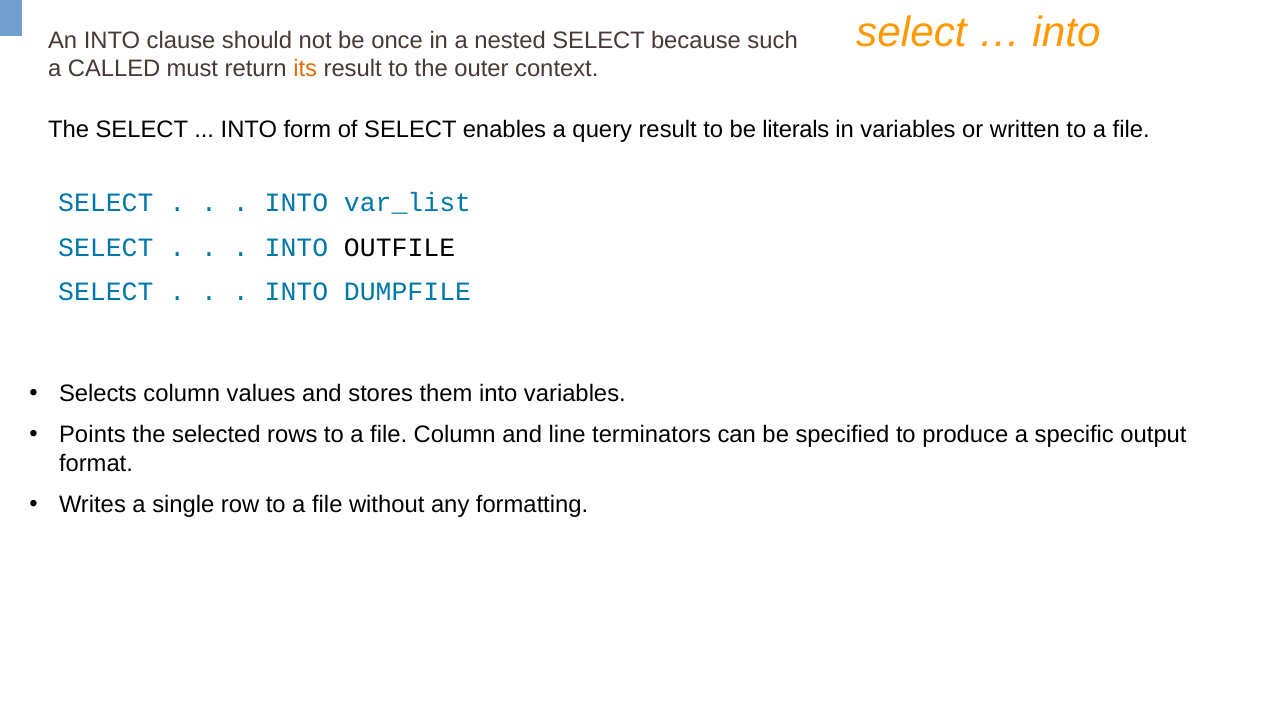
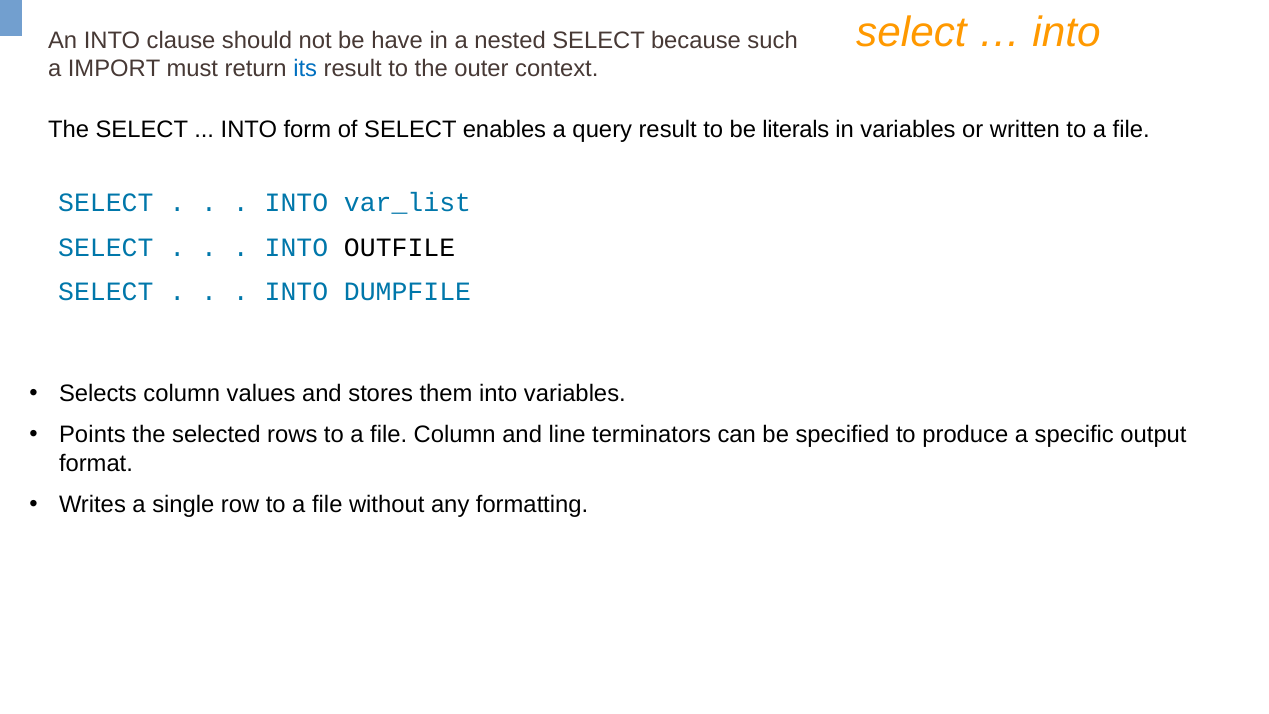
once: once -> have
CALLED: CALLED -> IMPORT
its colour: orange -> blue
